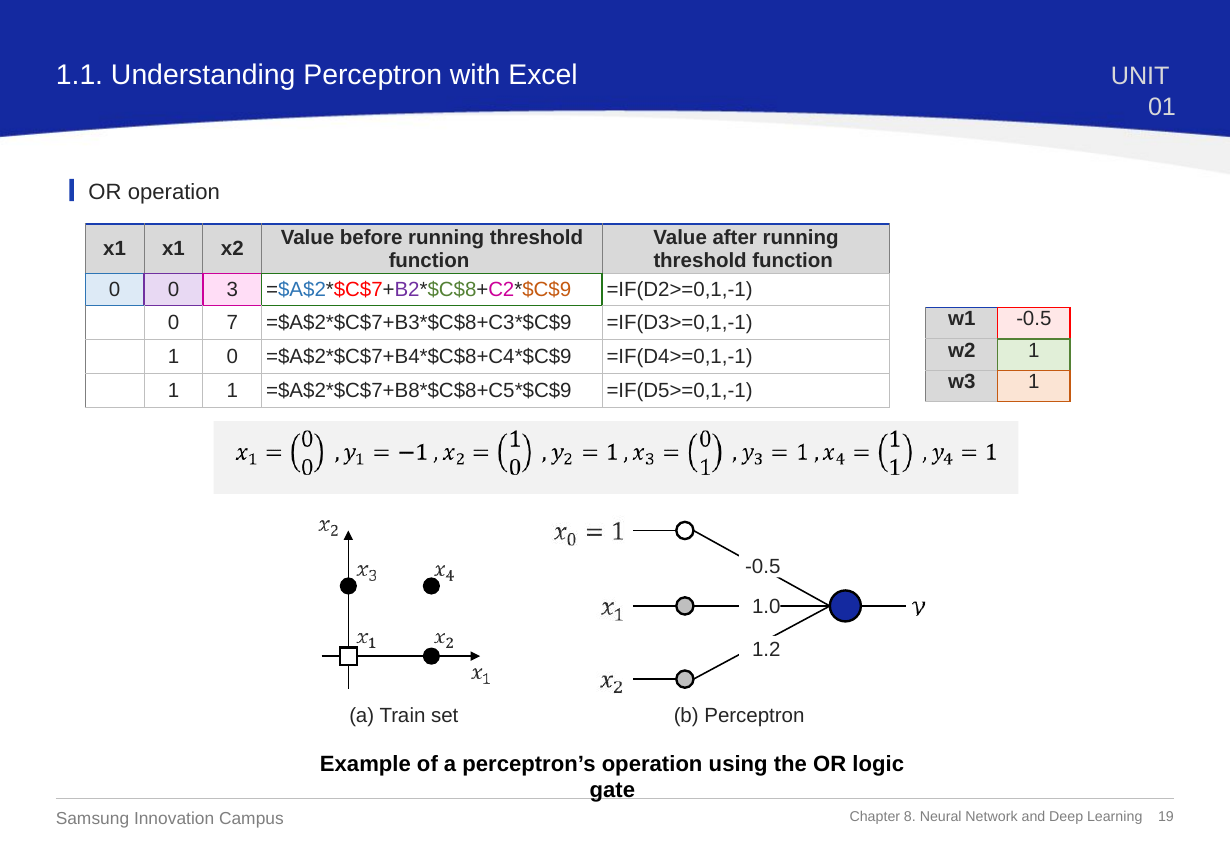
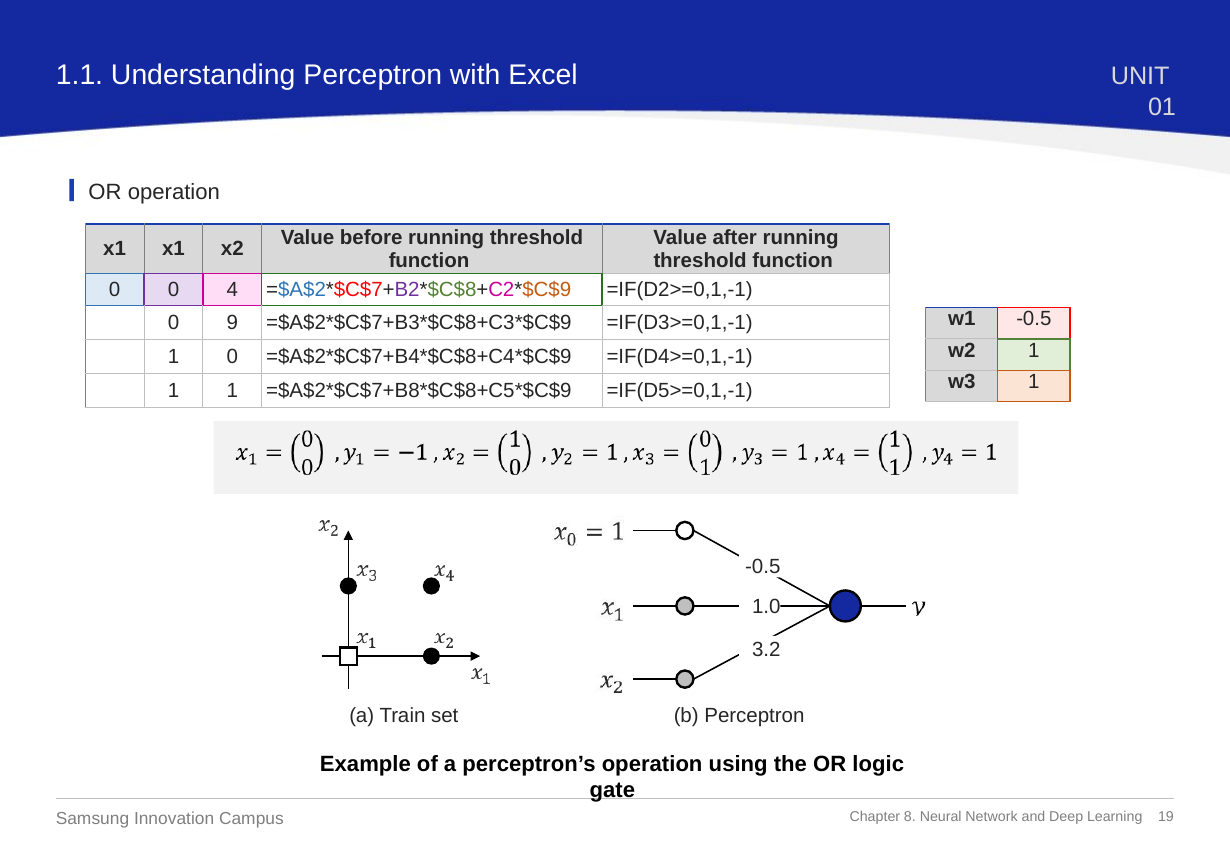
3: 3 -> 4
7: 7 -> 9
1.2: 1.2 -> 3.2
